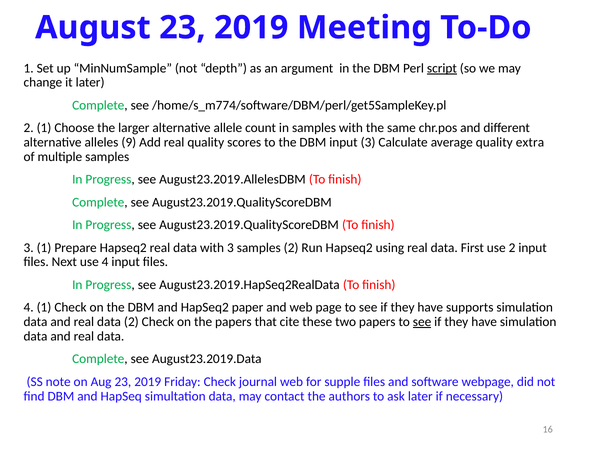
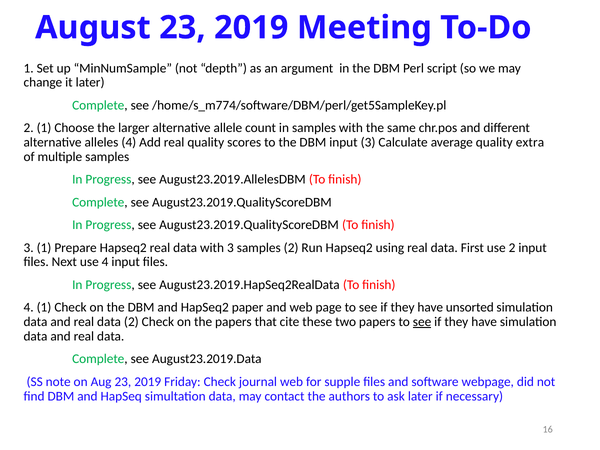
script underline: present -> none
alleles 9: 9 -> 4
supports: supports -> unsorted
